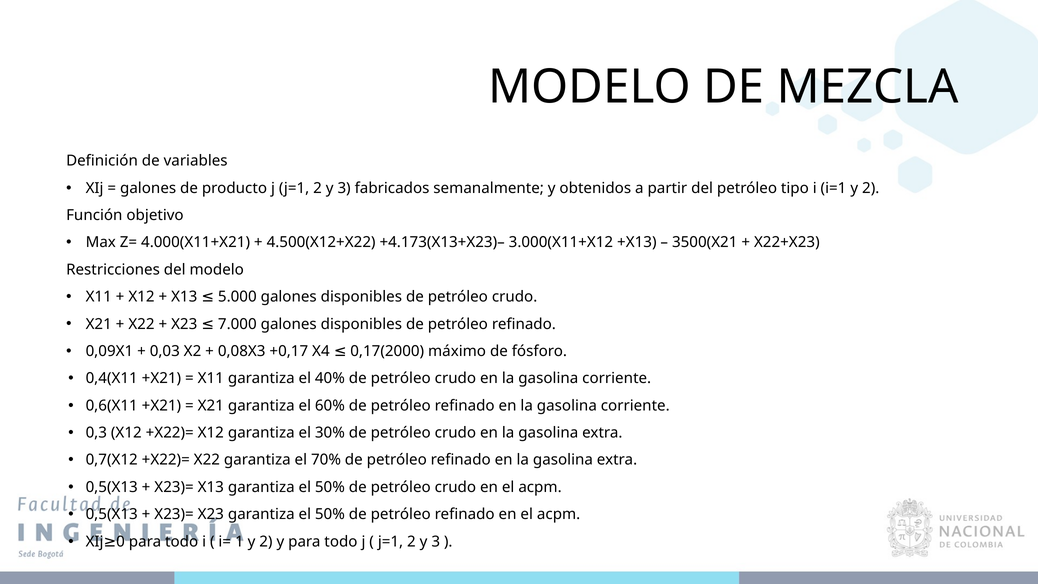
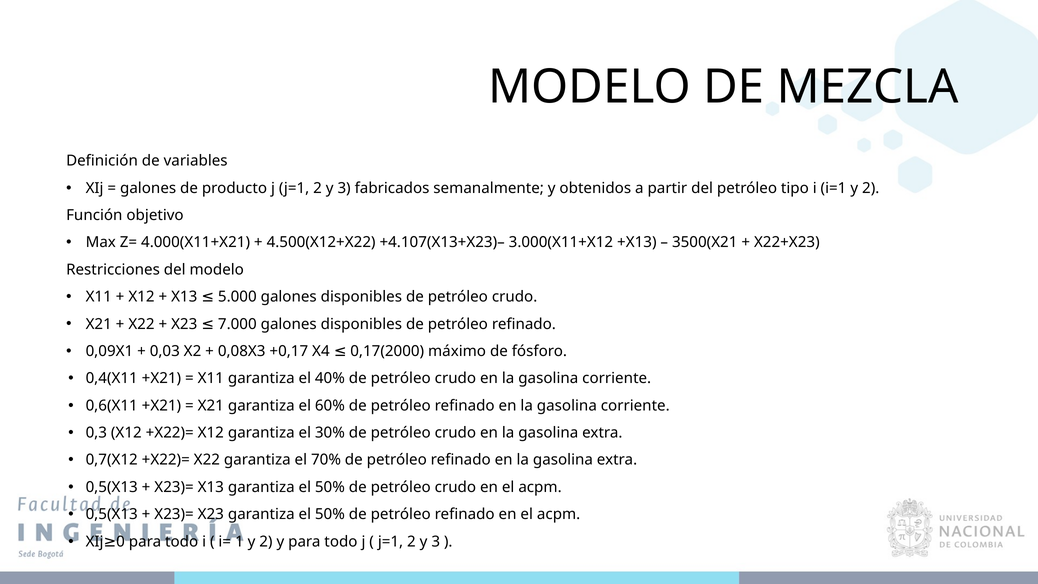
+4.173(X13+X23)–: +4.173(X13+X23)– -> +4.107(X13+X23)–
